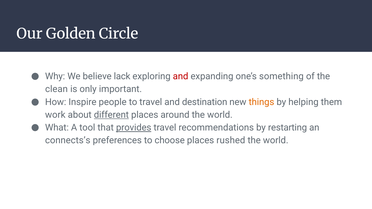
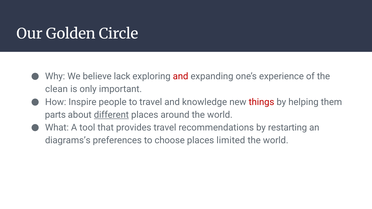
something: something -> experience
destination: destination -> knowledge
things colour: orange -> red
work: work -> parts
provides underline: present -> none
connects’s: connects’s -> diagrams’s
rushed: rushed -> limited
